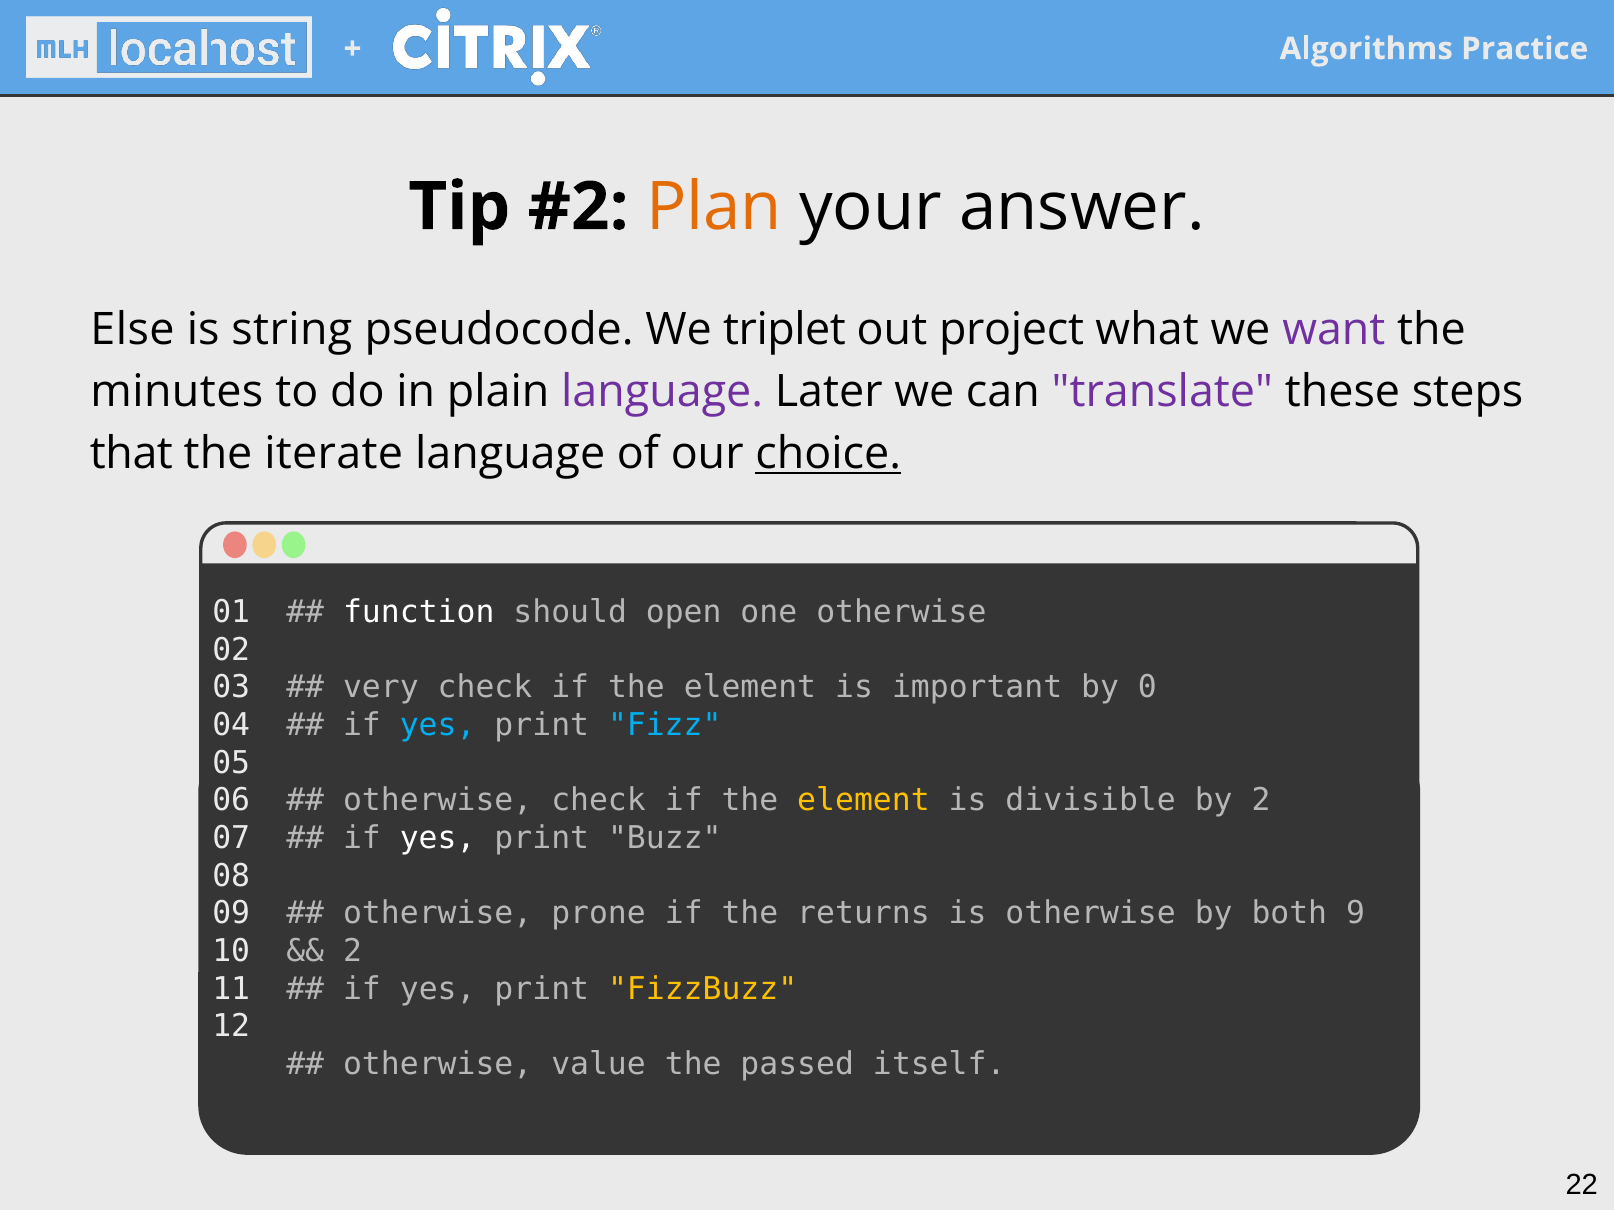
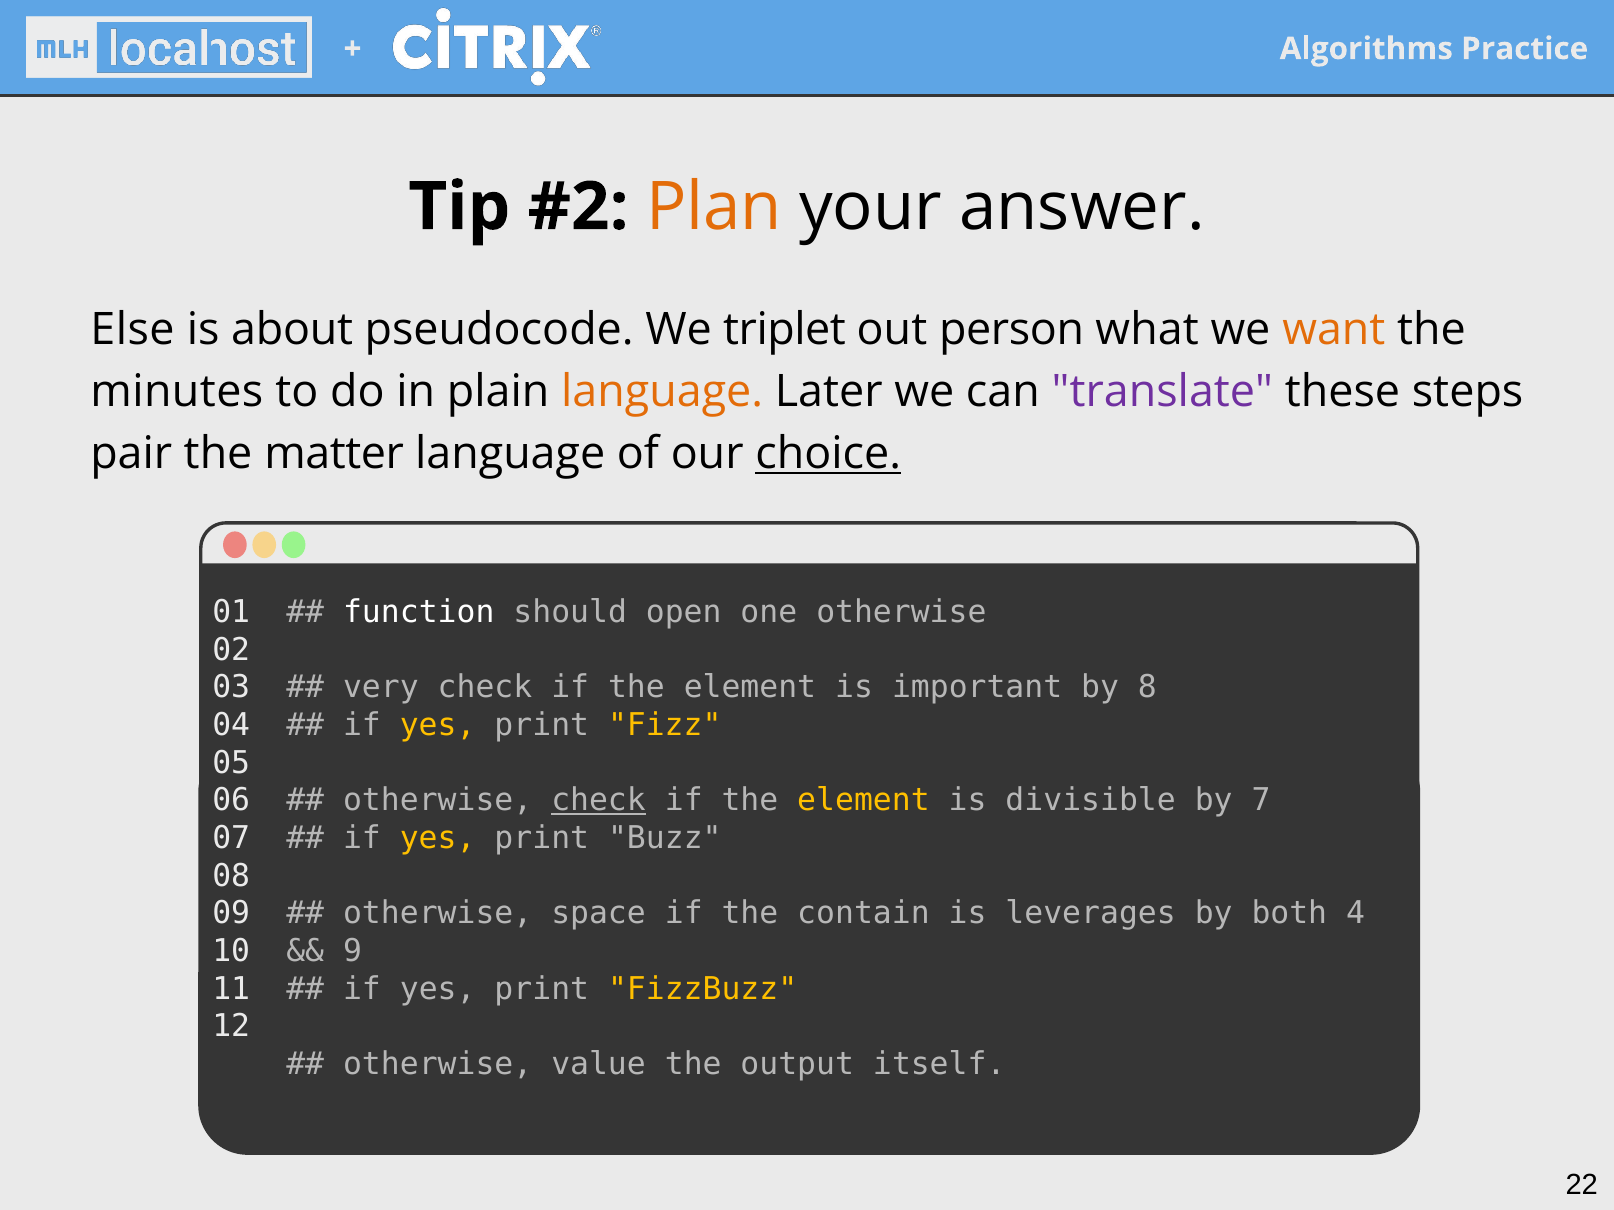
string: string -> about
project: project -> person
want colour: purple -> orange
language at (662, 392) colour: purple -> orange
that: that -> pair
iterate: iterate -> matter
0: 0 -> 8
yes at (438, 726) colour: light blue -> yellow
Fizz colour: light blue -> yellow
check at (599, 801) underline: none -> present
by 2: 2 -> 7
yes at (438, 839) colour: white -> yellow
prone: prone -> space
returns: returns -> contain
is otherwise: otherwise -> leverages
9: 9 -> 4
2 at (353, 952): 2 -> 9
passed: passed -> output
